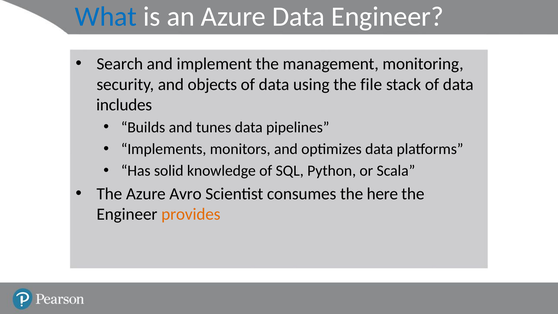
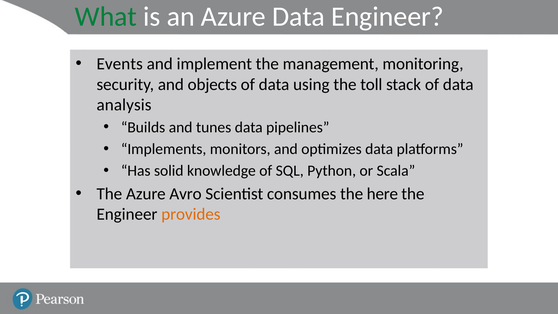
What colour: blue -> green
Search: Search -> Events
file: file -> toll
includes: includes -> analysis
